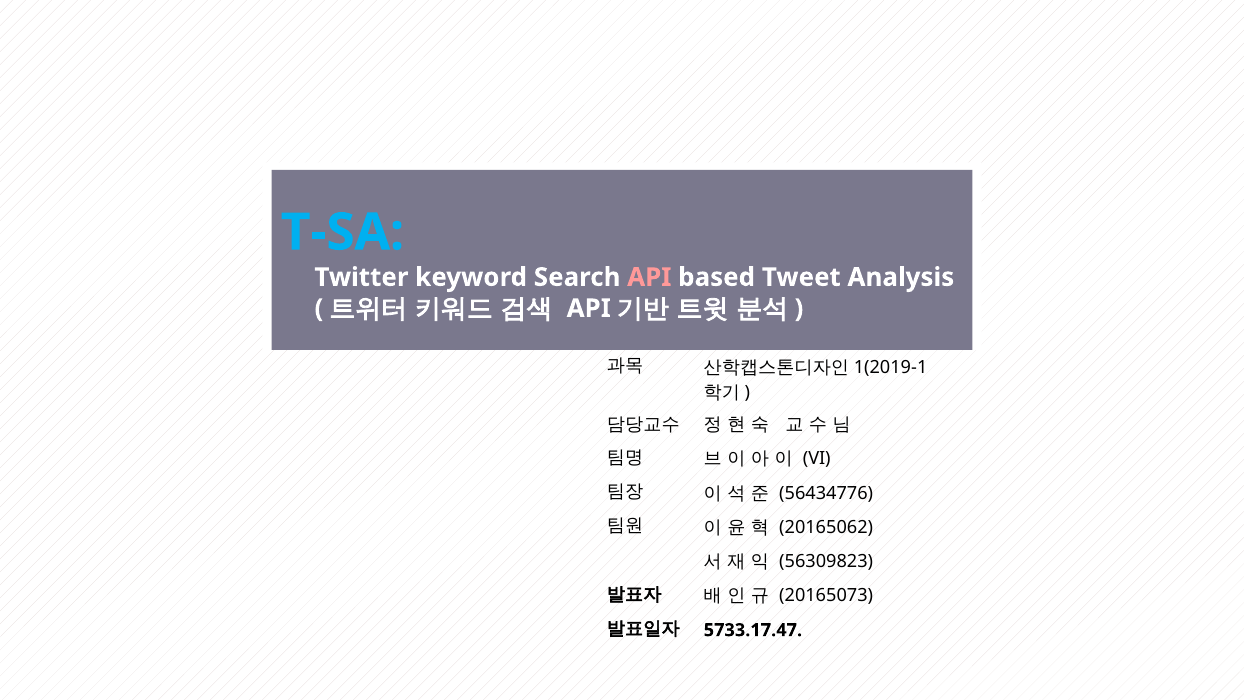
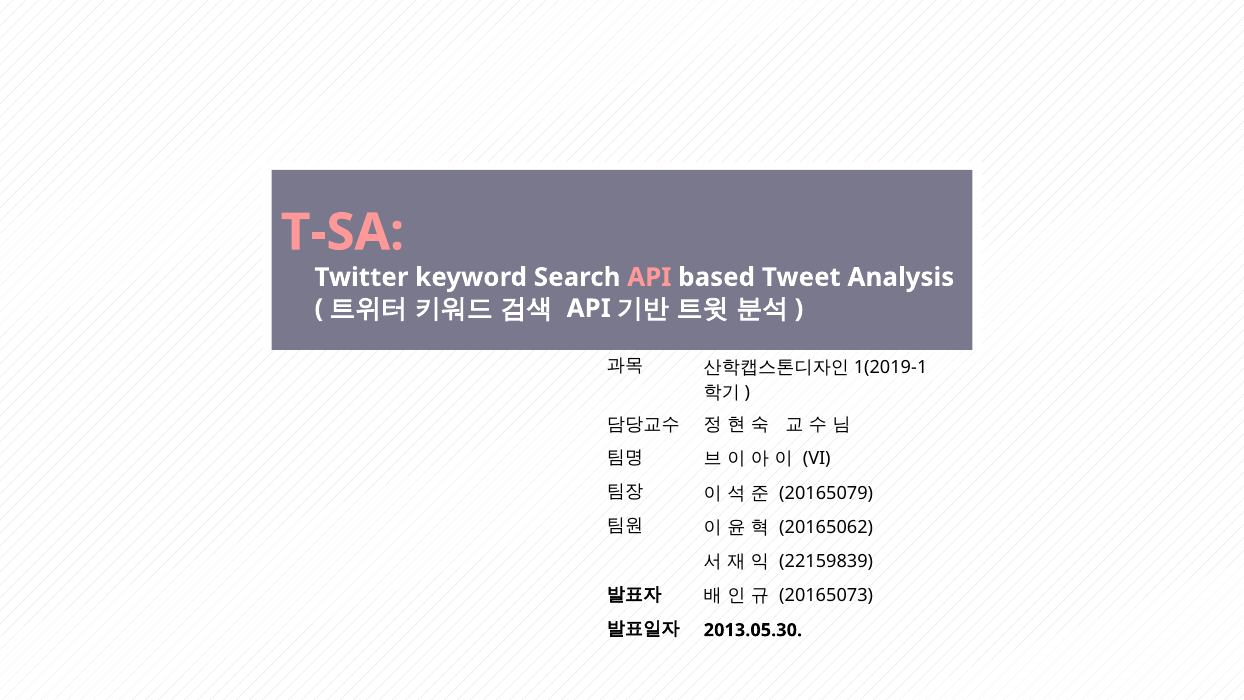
T-SA colour: light blue -> pink
56434776: 56434776 -> 20165079
56309823: 56309823 -> 22159839
5733.17.47: 5733.17.47 -> 2013.05.30
